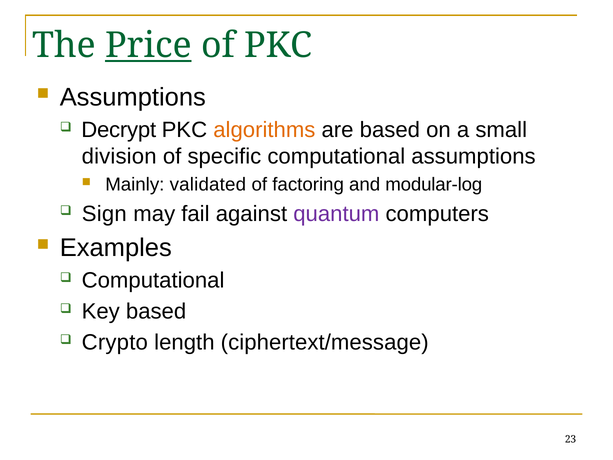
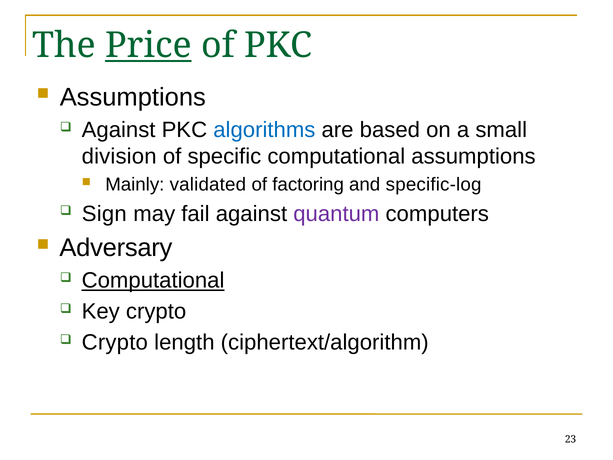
Decrypt at (119, 130): Decrypt -> Against
algorithms colour: orange -> blue
modular-log: modular-log -> specific-log
Examples: Examples -> Adversary
Computational at (153, 280) underline: none -> present
Key based: based -> crypto
ciphertext/message: ciphertext/message -> ciphertext/algorithm
